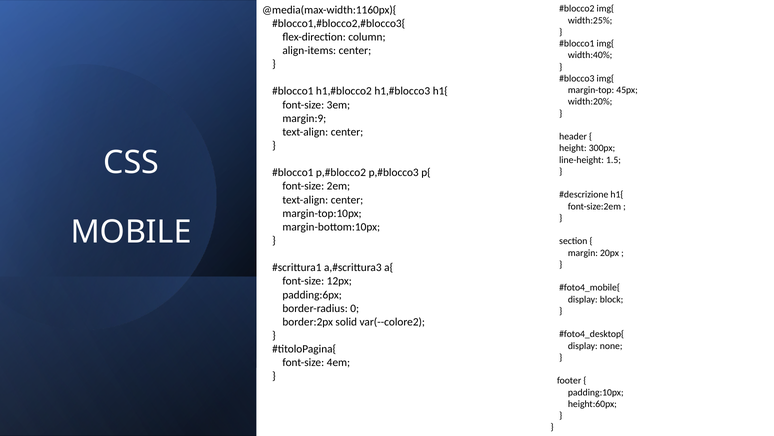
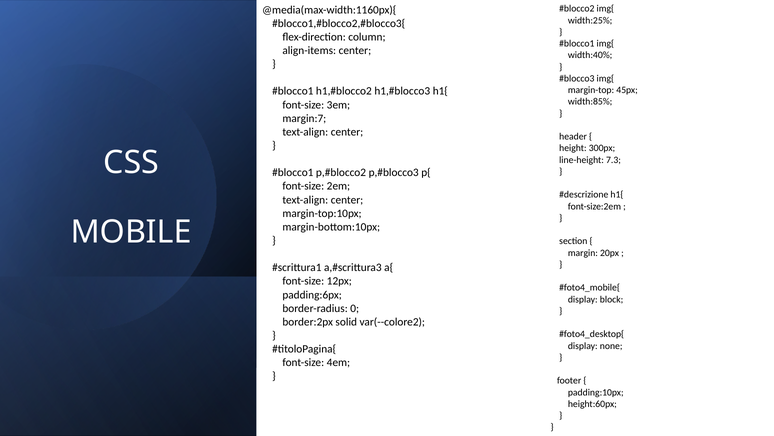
width:20%: width:20% -> width:85%
margin:9: margin:9 -> margin:7
1.5: 1.5 -> 7.3
